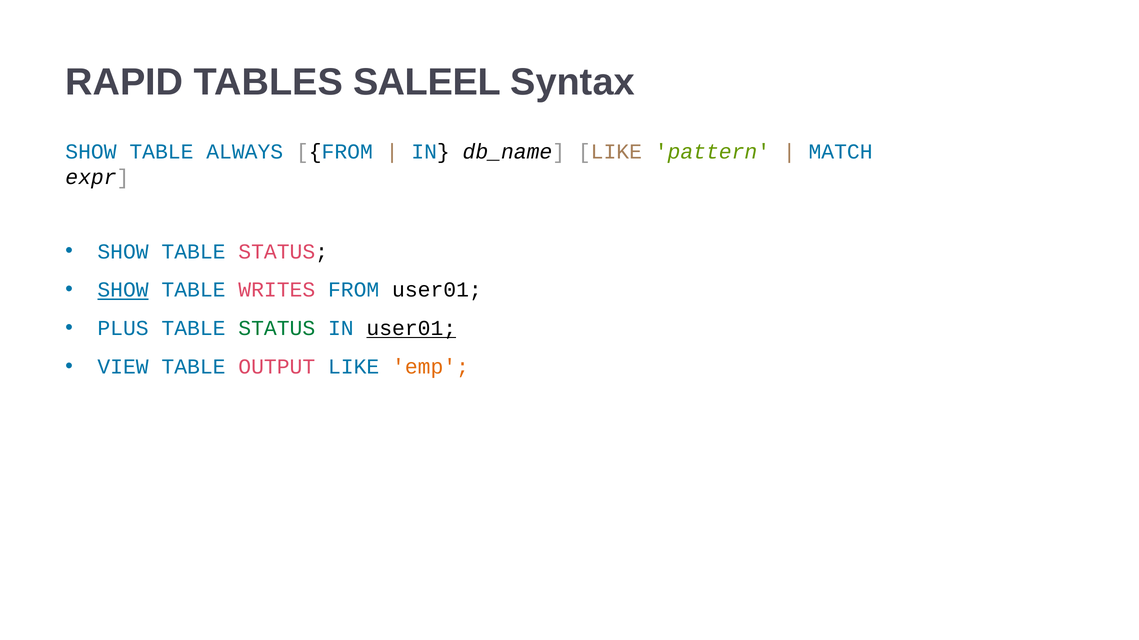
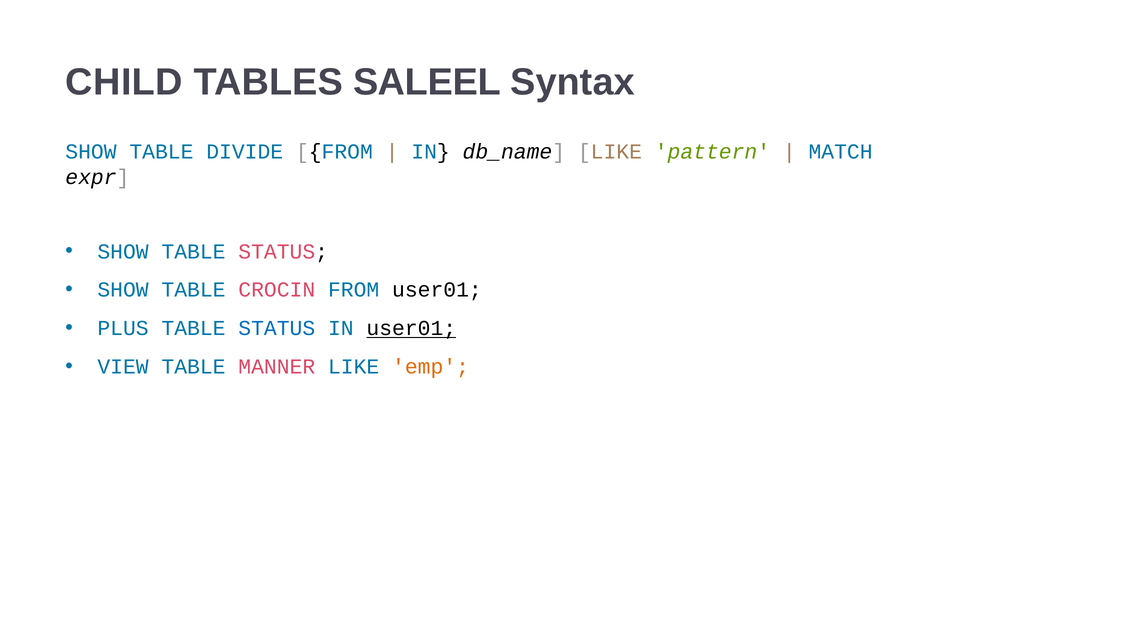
RAPID: RAPID -> CHILD
ALWAYS: ALWAYS -> DIVIDE
SHOW at (123, 290) underline: present -> none
WRITES: WRITES -> CROCIN
STATUS at (277, 329) colour: green -> blue
OUTPUT: OUTPUT -> MANNER
